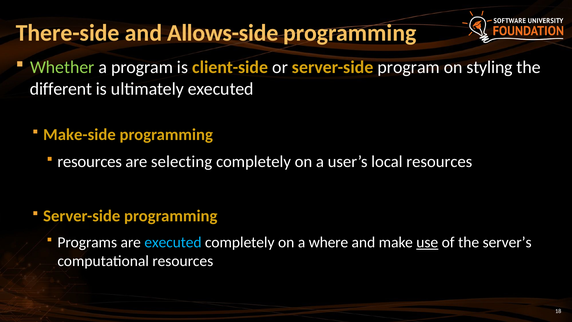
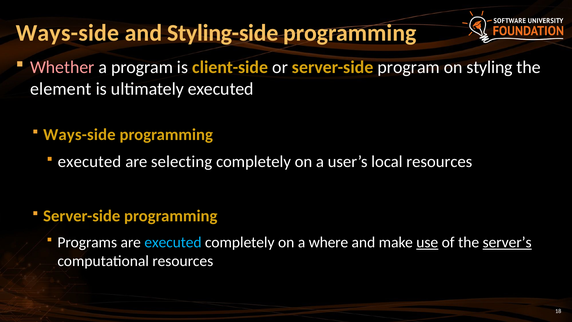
There-side at (68, 33): There-side -> Ways-side
Allows-side: Allows-side -> Styling-side
Whether colour: light green -> pink
different: different -> element
Make-side at (79, 134): Make-side -> Ways-side
resources at (90, 162): resources -> executed
server’s underline: none -> present
